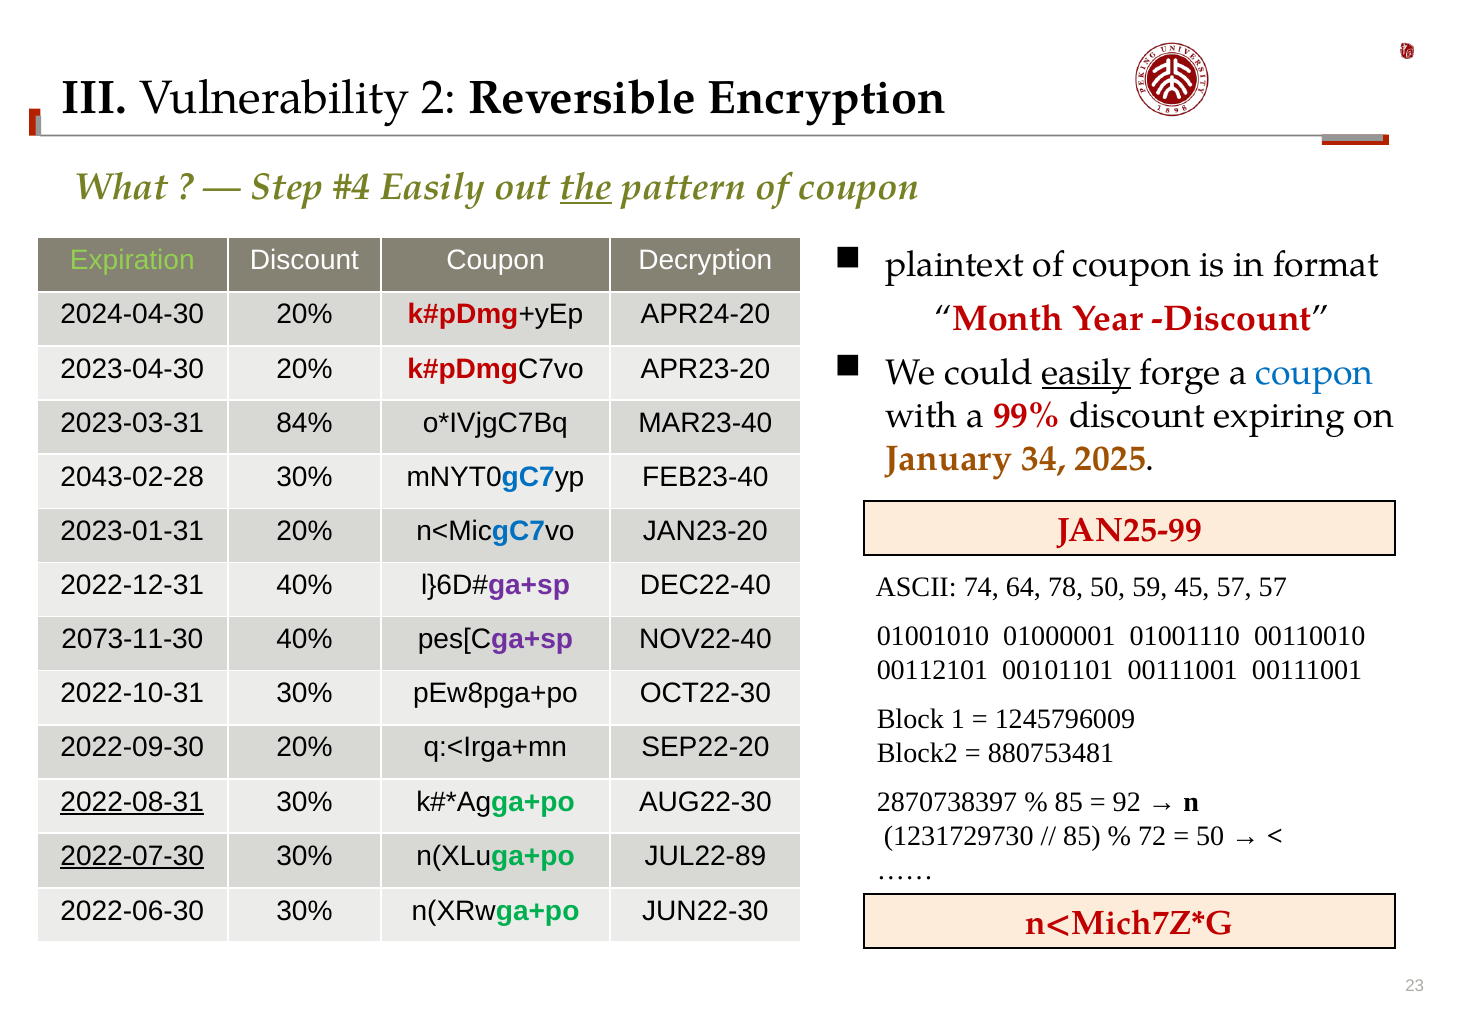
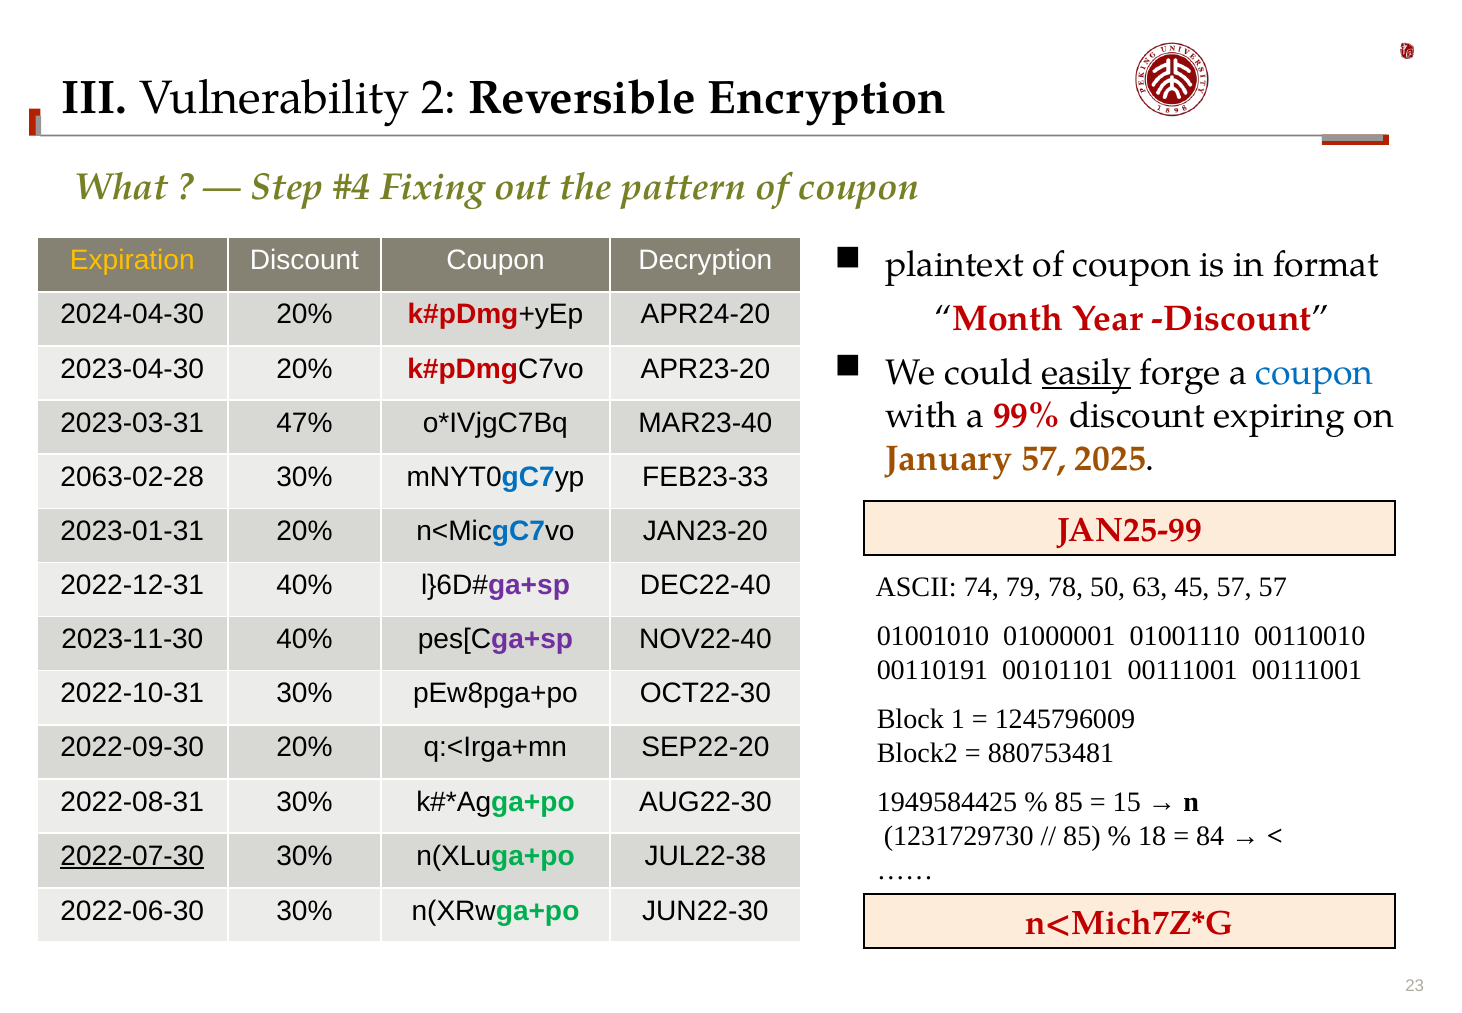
Easily at (433, 187): Easily -> Fixing
the underline: present -> none
Expiration colour: light green -> yellow
84%: 84% -> 47%
January 34: 34 -> 57
2043-02-28: 2043-02-28 -> 2063-02-28
FEB23-40: FEB23-40 -> FEB23-33
64: 64 -> 79
59: 59 -> 63
2073-11-30: 2073-11-30 -> 2023-11-30
00112101: 00112101 -> 00110191
2022-08-31 underline: present -> none
2870738397: 2870738397 -> 1949584425
92: 92 -> 15
72: 72 -> 18
50 at (1210, 836): 50 -> 84
JUL22-89: JUL22-89 -> JUL22-38
